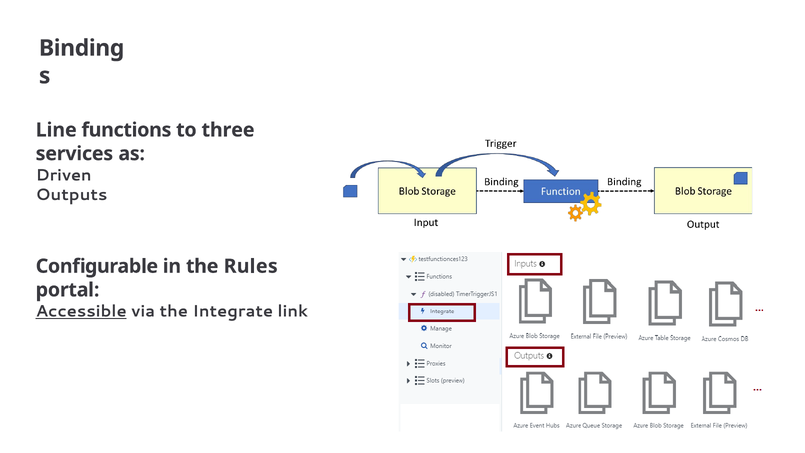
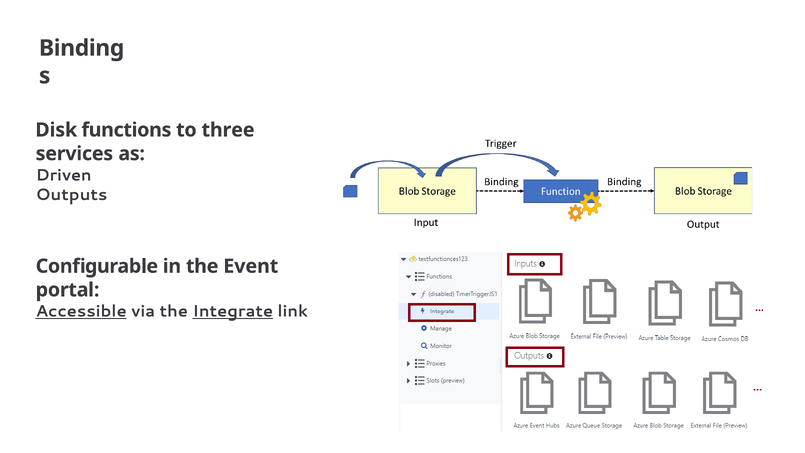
Line: Line -> Disk
Rules: Rules -> Event
Integrate underline: none -> present
